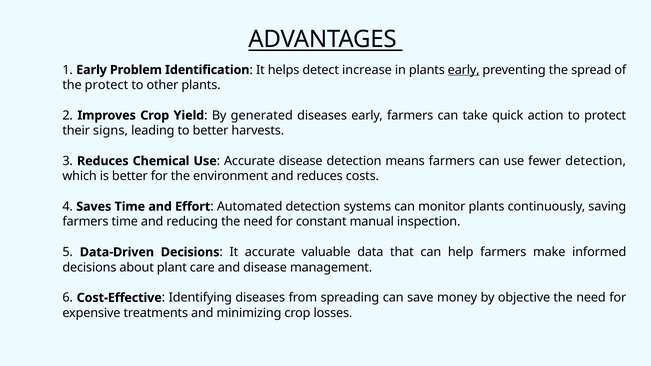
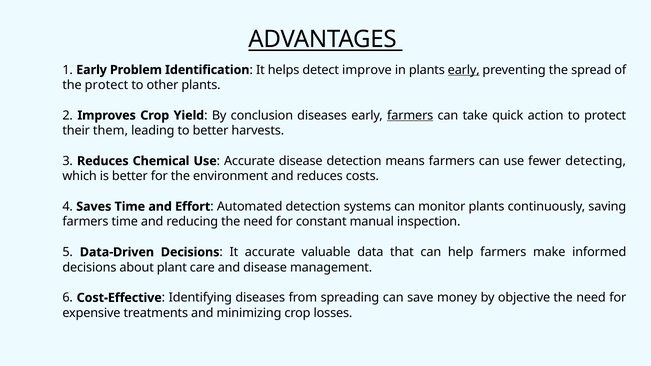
increase: increase -> improve
generated: generated -> conclusion
farmers at (410, 115) underline: none -> present
signs: signs -> them
fewer detection: detection -> detecting
